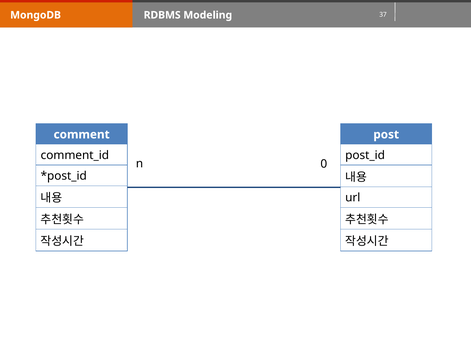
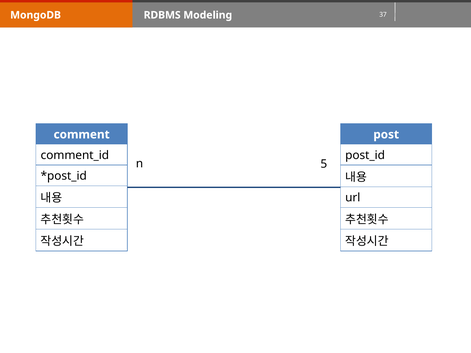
0: 0 -> 5
